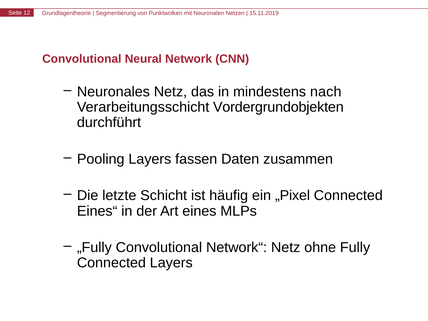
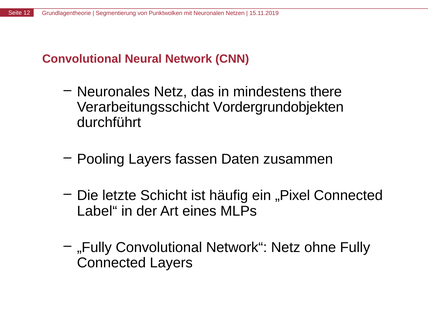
nach: nach -> there
Eines“: Eines“ -> Label“
